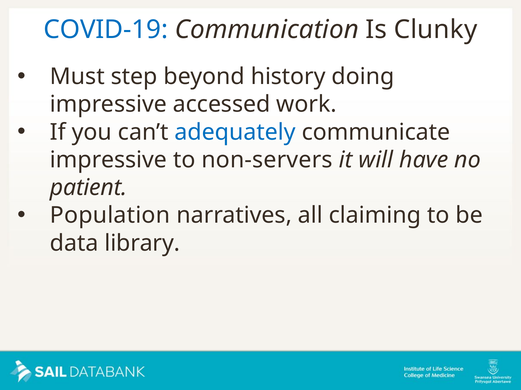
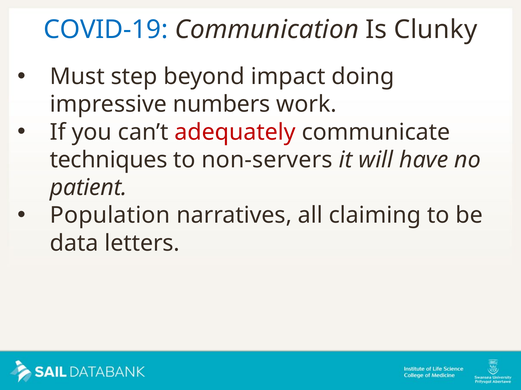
history: history -> impact
accessed: accessed -> numbers
adequately colour: blue -> red
impressive at (108, 160): impressive -> techniques
library: library -> letters
